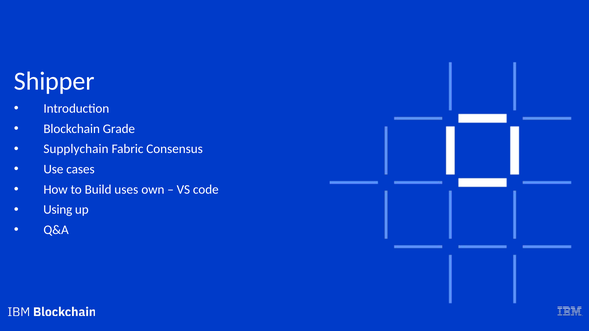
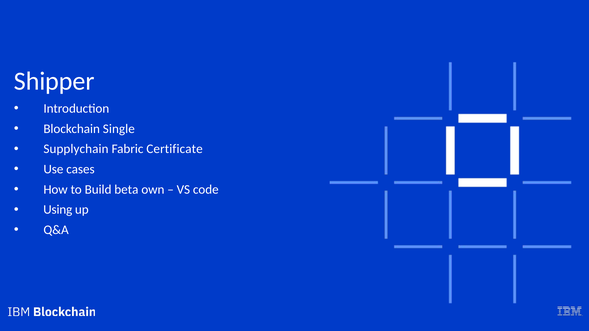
Grade: Grade -> Single
Consensus: Consensus -> Certificate
uses: uses -> beta
